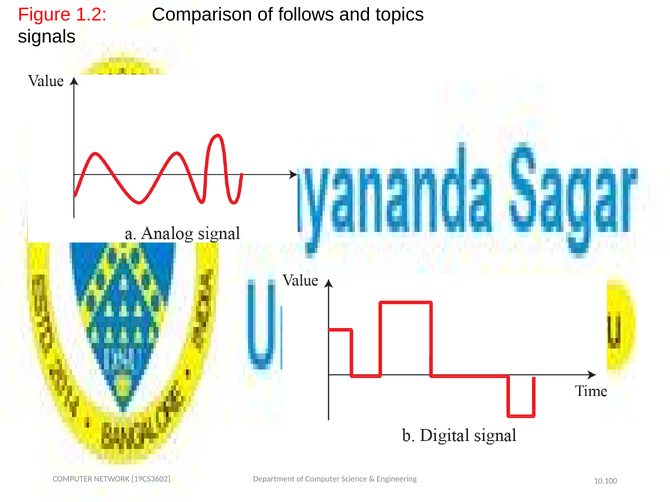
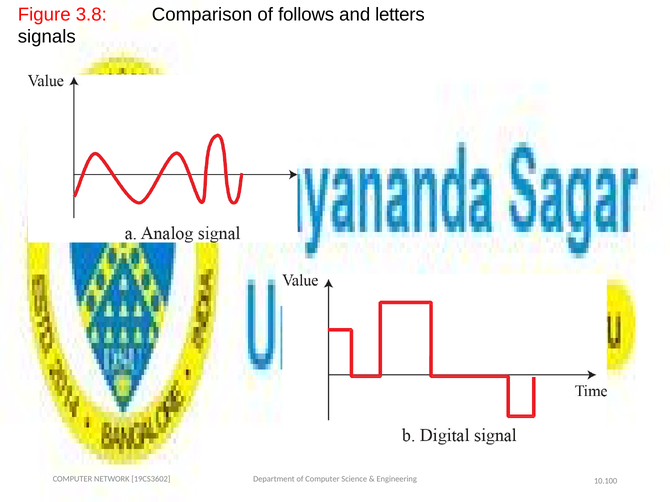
1.2: 1.2 -> 3.8
topics: topics -> letters
